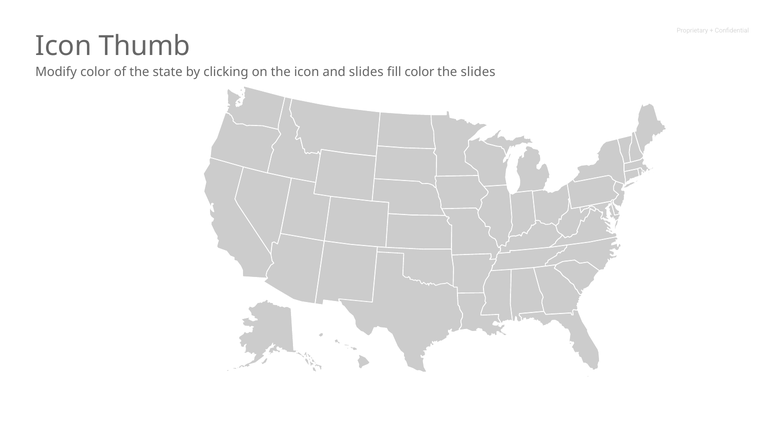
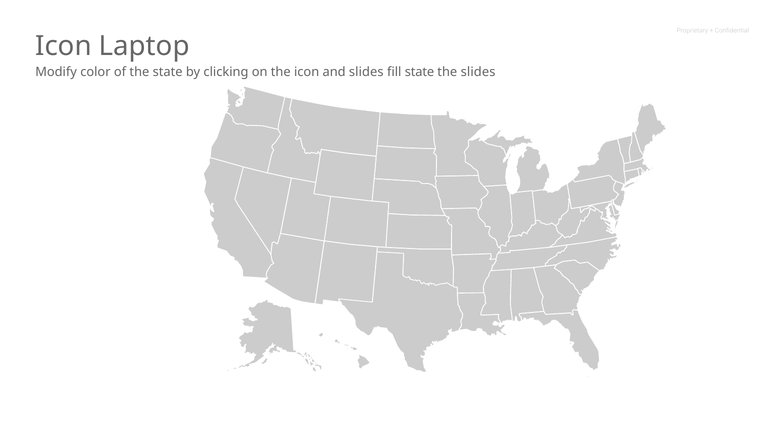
Thumb: Thumb -> Laptop
fill color: color -> state
